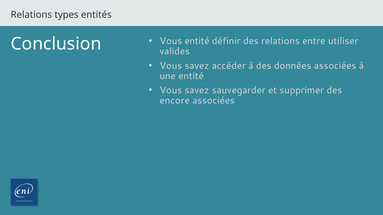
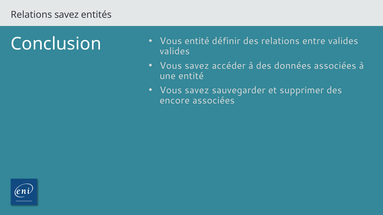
Relations types: types -> savez
entre utiliser: utiliser -> valides
